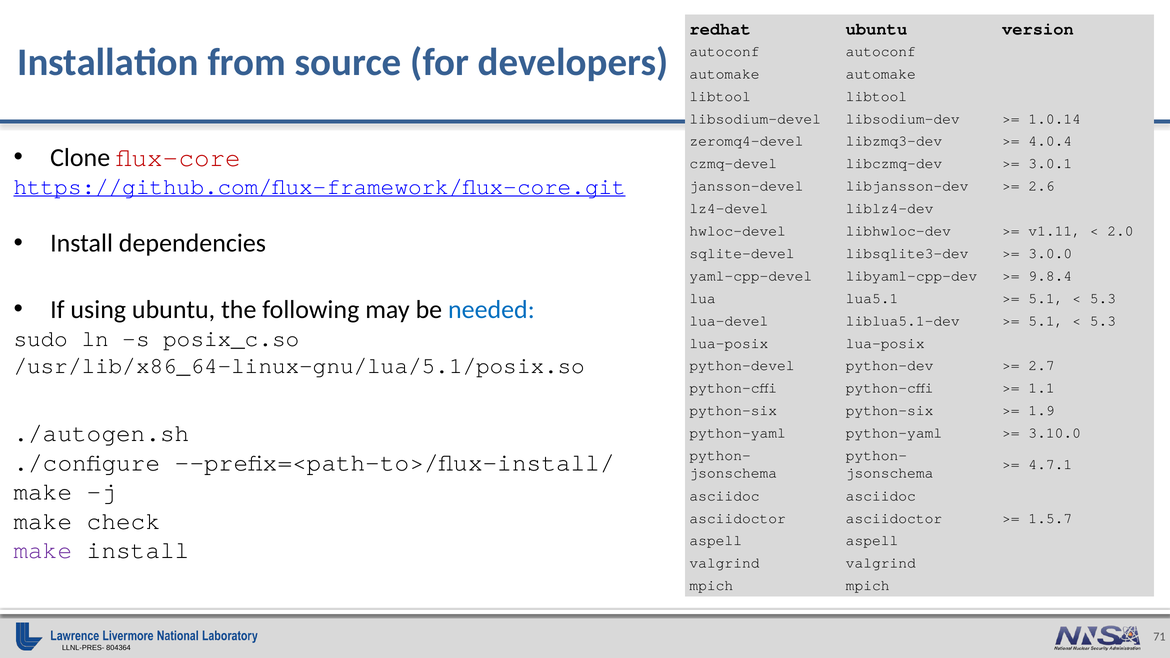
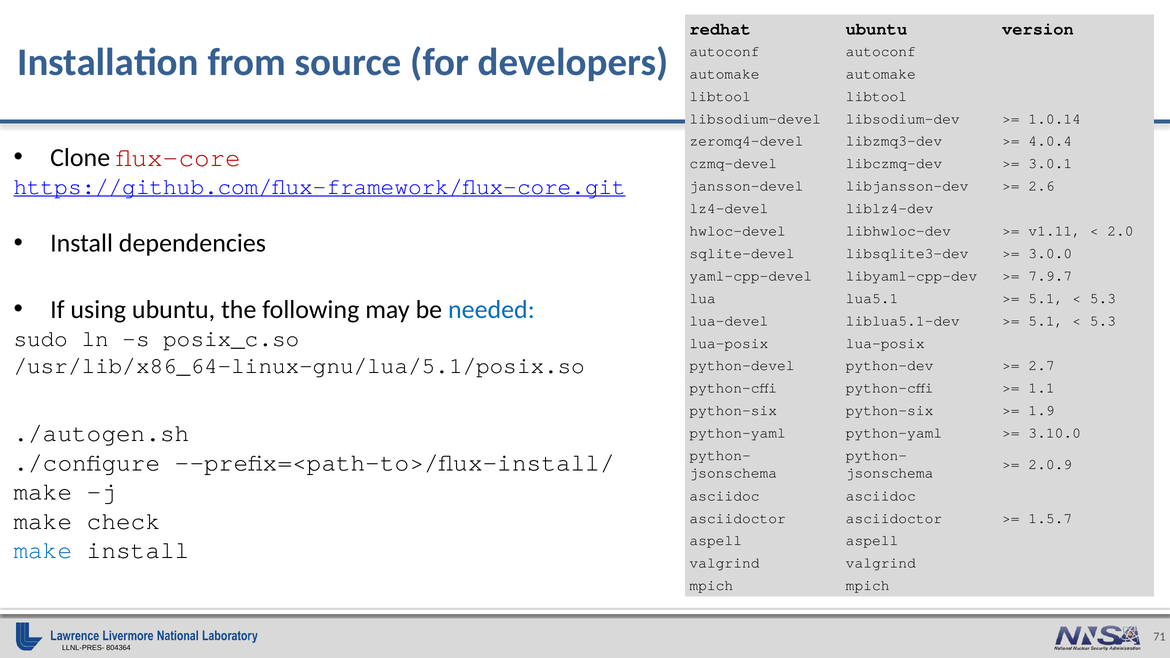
9.8.4: 9.8.4 -> 7.9.7
4.7.1: 4.7.1 -> 2.0.9
make at (43, 550) colour: purple -> blue
